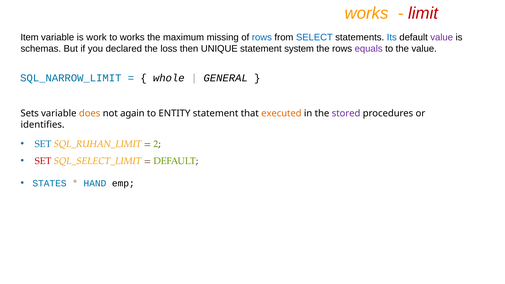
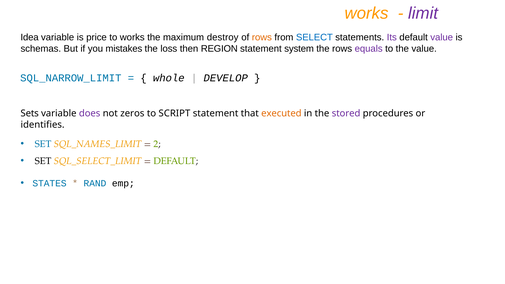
limit colour: red -> purple
Item: Item -> Idea
work: work -> price
missing: missing -> destroy
rows at (262, 37) colour: blue -> orange
Its colour: blue -> purple
declared: declared -> mistakes
UNIQUE: UNIQUE -> REGION
GENERAL: GENERAL -> DEVELOP
does colour: orange -> purple
again: again -> zeros
ENTITY: ENTITY -> SCRIPT
SQL_RUHAN_LIMIT: SQL_RUHAN_LIMIT -> SQL_NAMES_LIMIT
SET at (43, 161) colour: red -> black
HAND: HAND -> RAND
